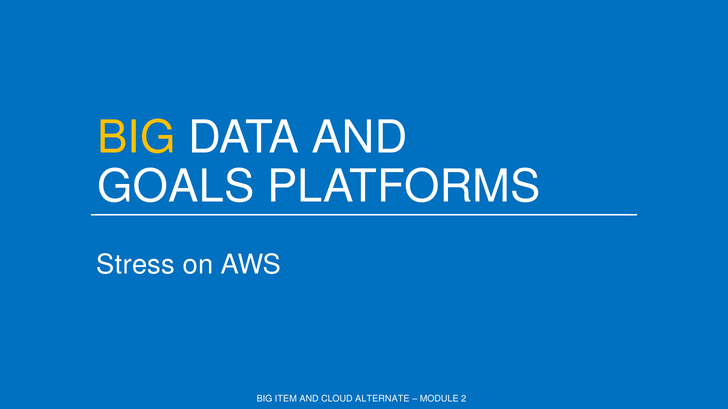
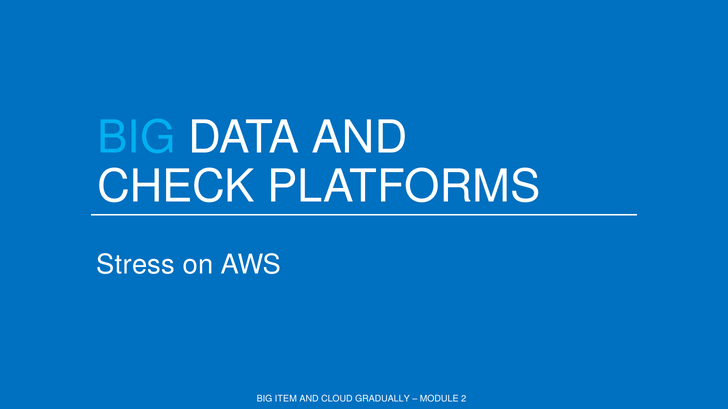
BIG at (136, 138) colour: yellow -> light blue
GOALS: GOALS -> CHECK
ALTERNATE: ALTERNATE -> GRADUALLY
